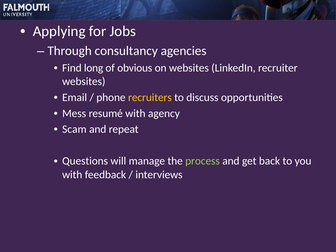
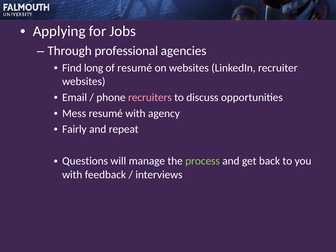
consultancy: consultancy -> professional
of obvious: obvious -> resumé
recruiters colour: yellow -> pink
Scam: Scam -> Fairly
